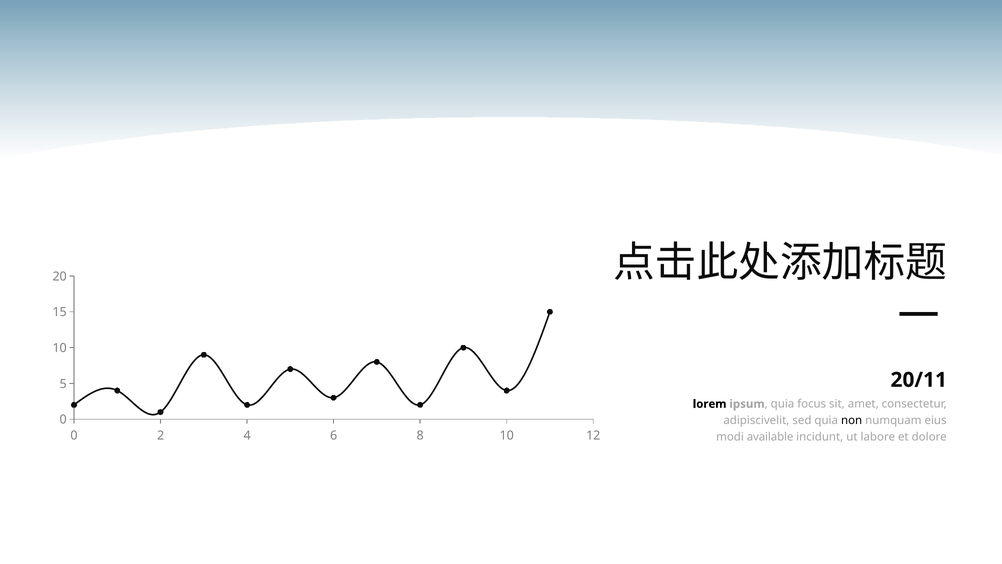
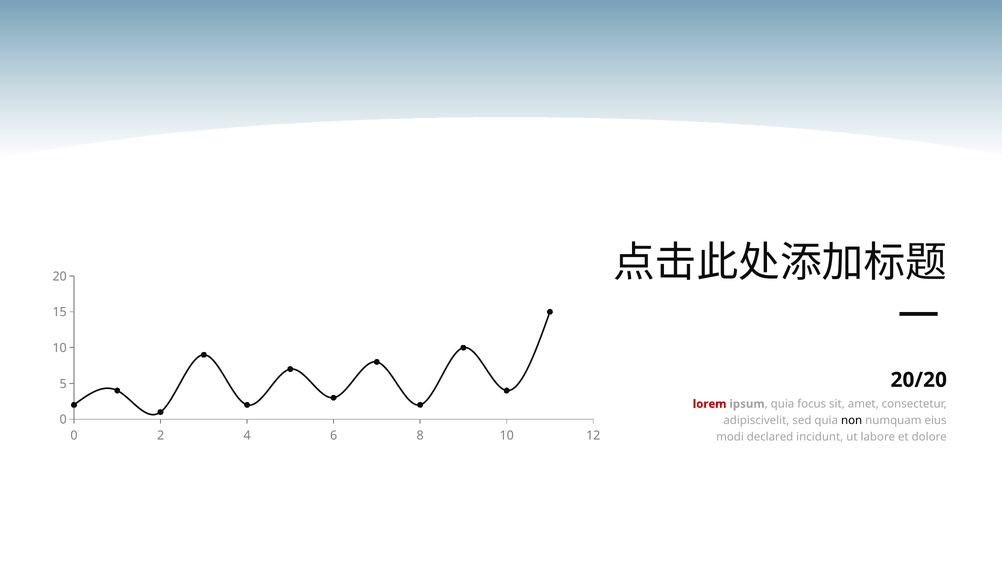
20/11: 20/11 -> 20/20
lorem colour: black -> red
available: available -> declared
